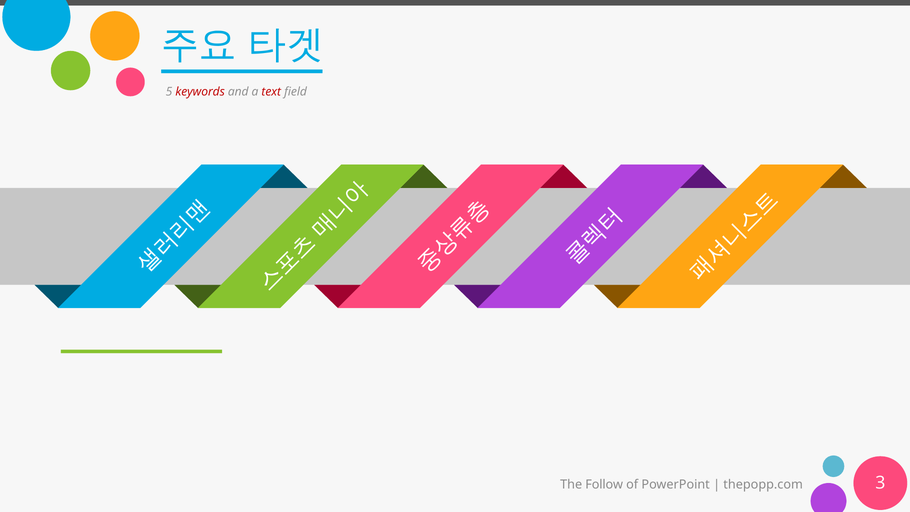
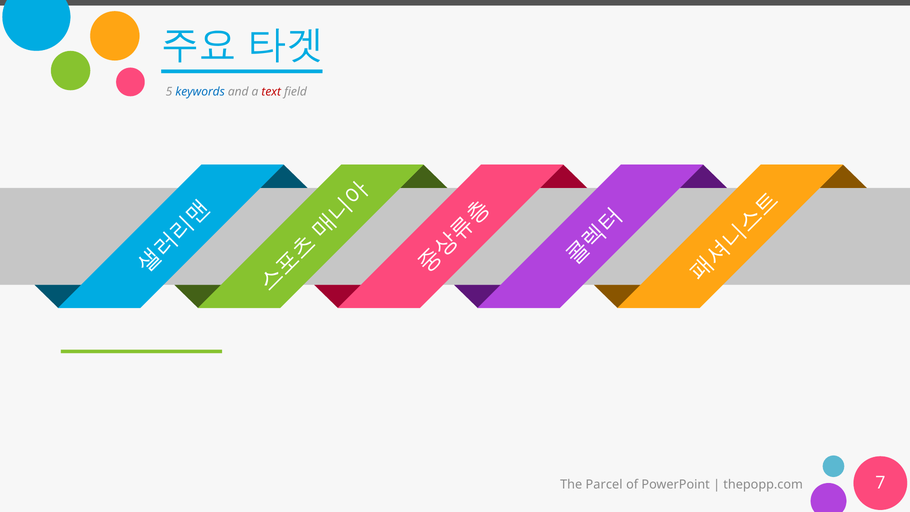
keywords colour: red -> blue
Follow: Follow -> Parcel
3: 3 -> 7
